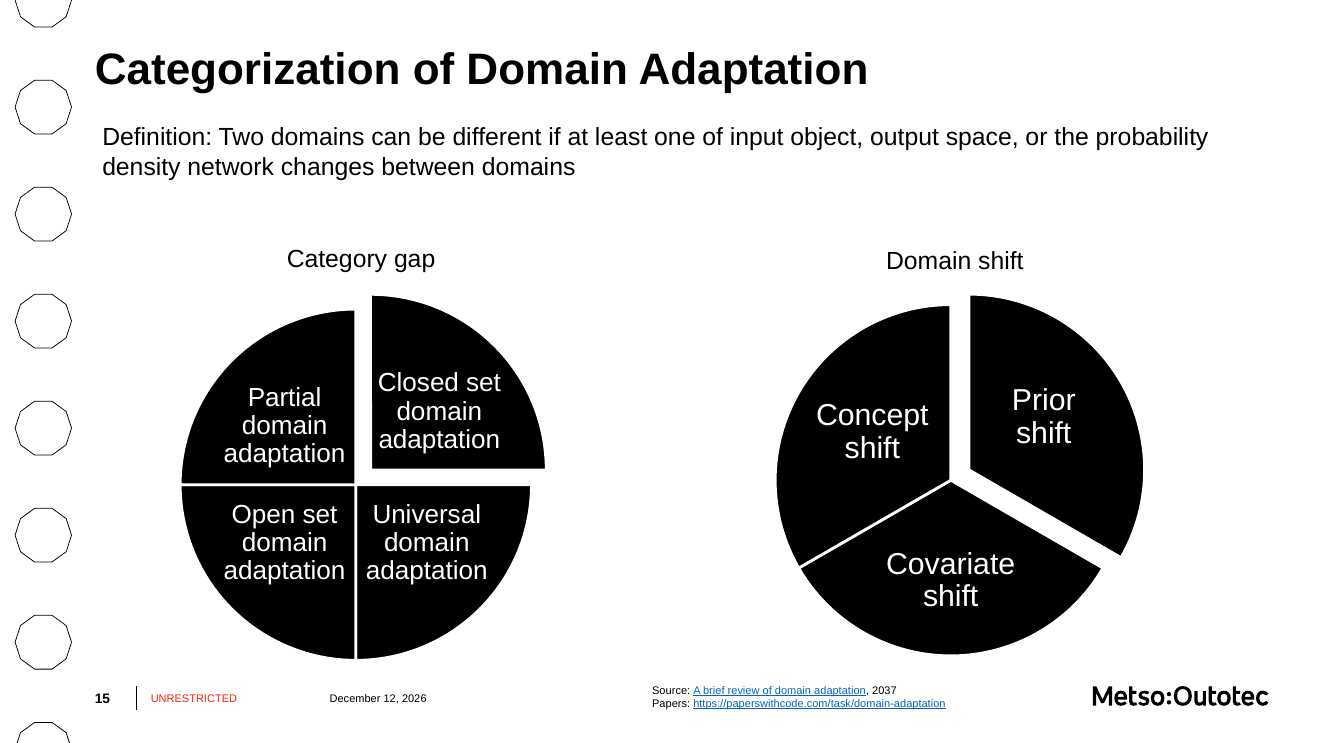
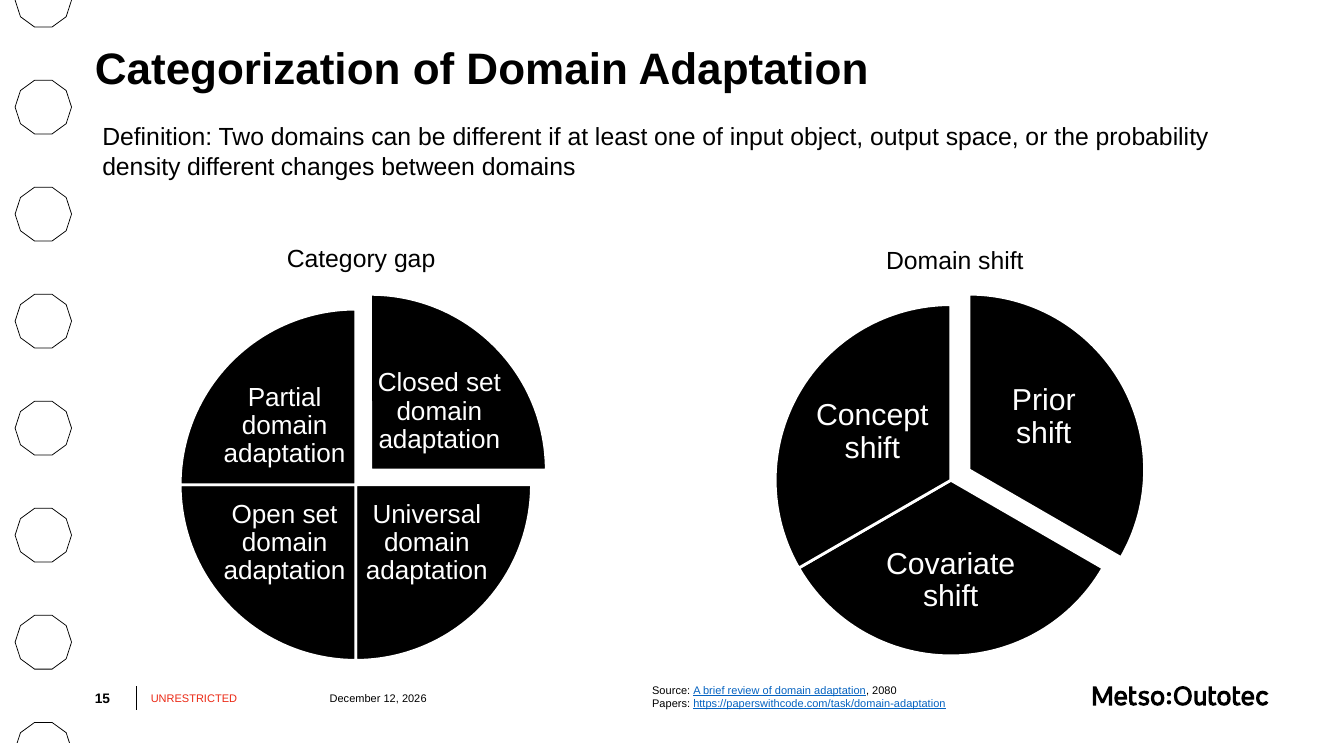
density network: network -> different
2037: 2037 -> 2080
